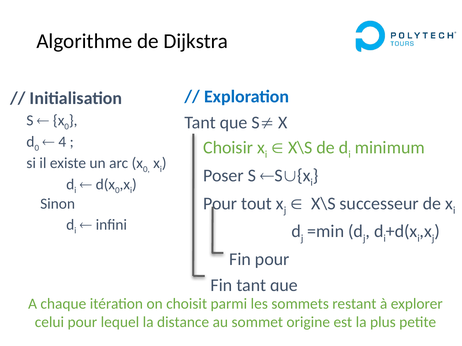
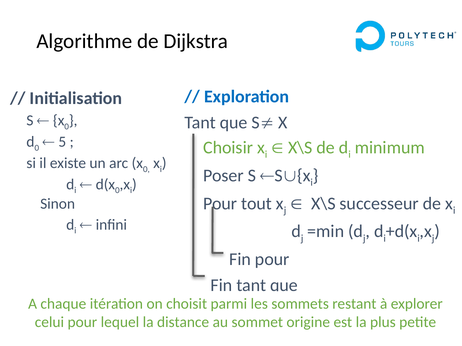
4: 4 -> 5
